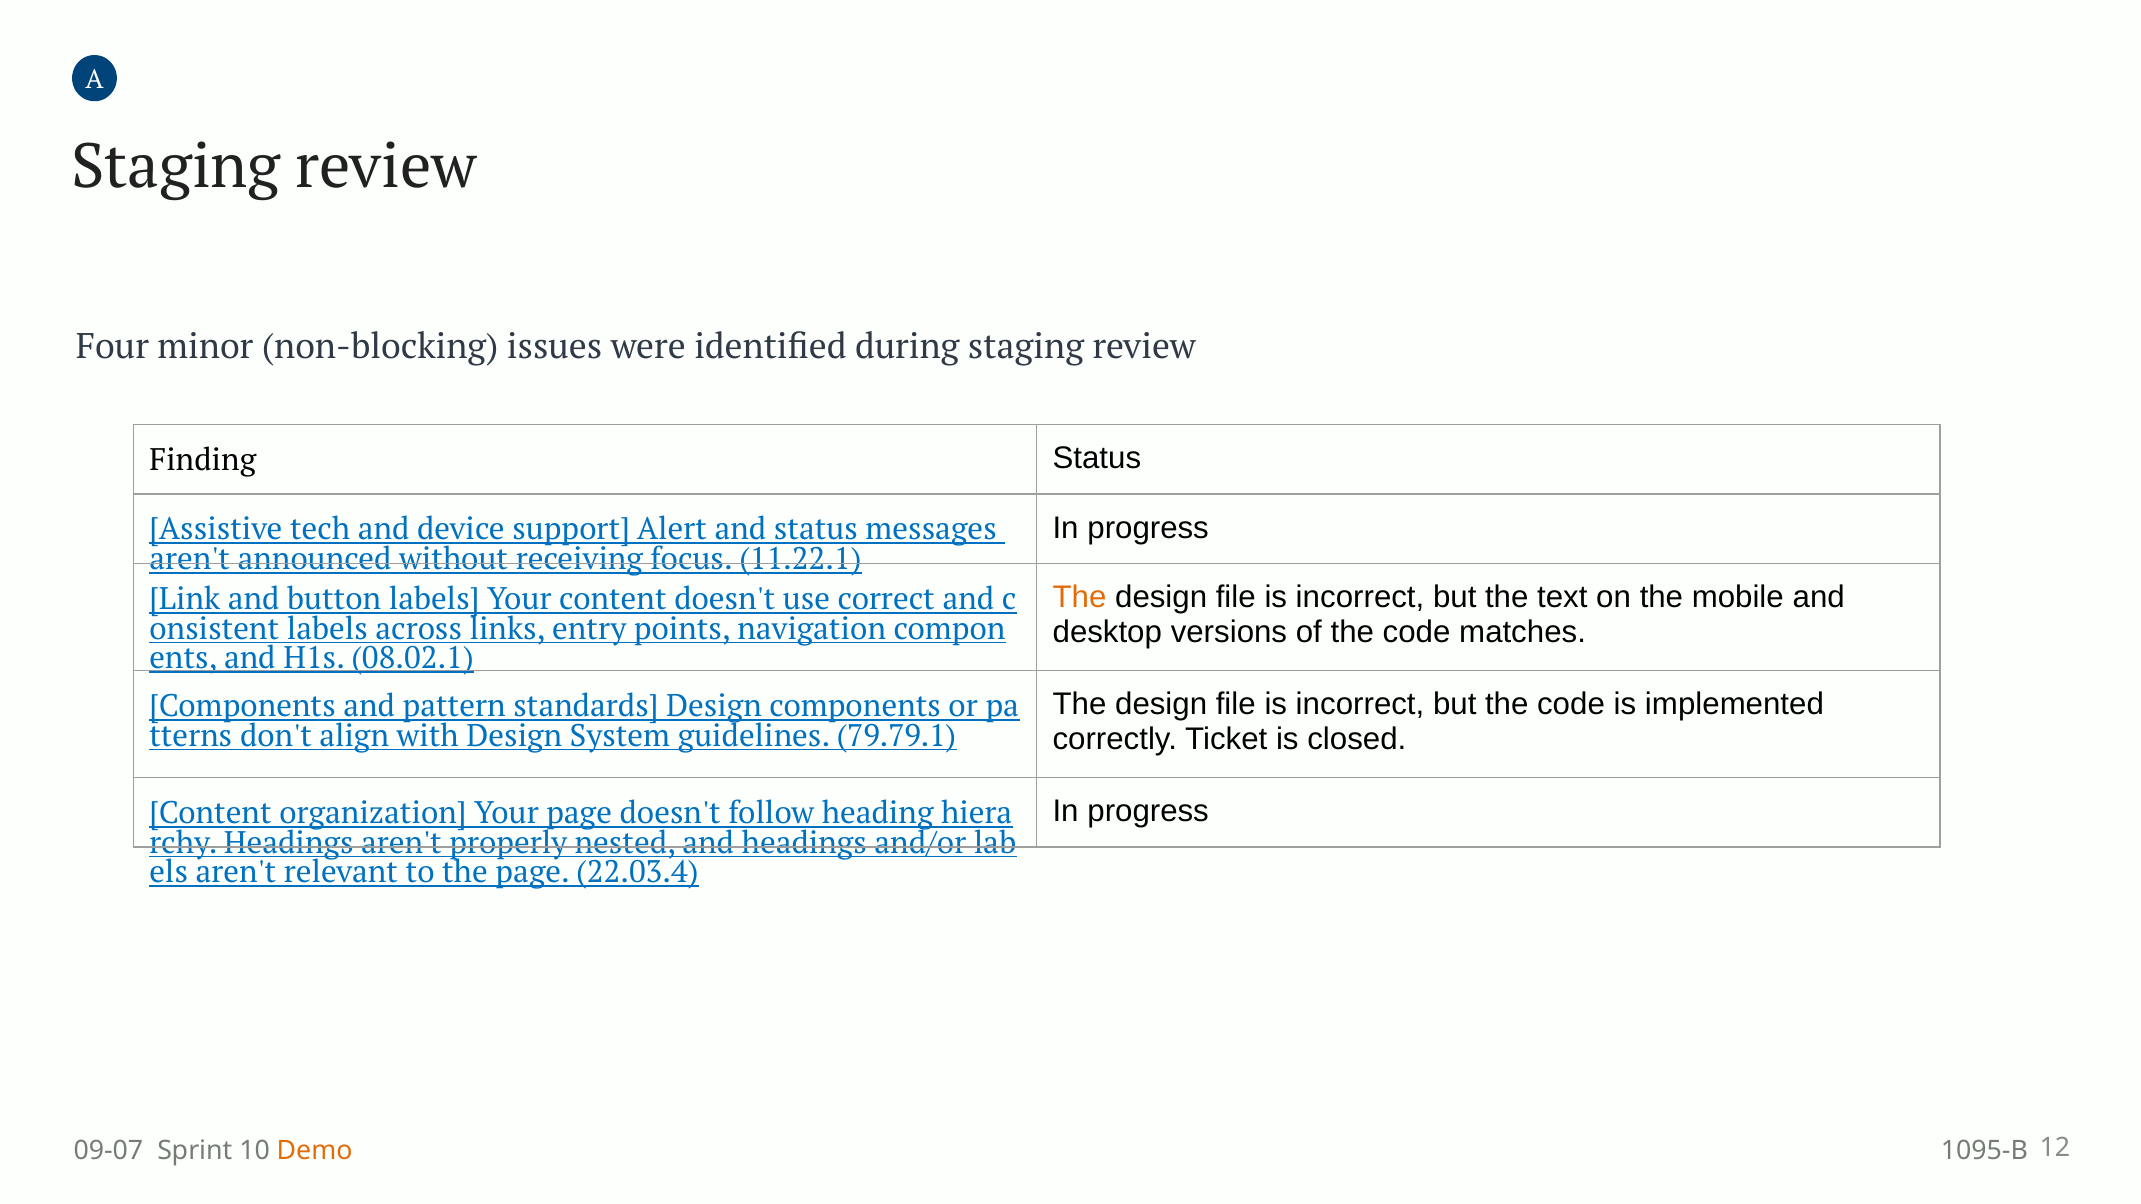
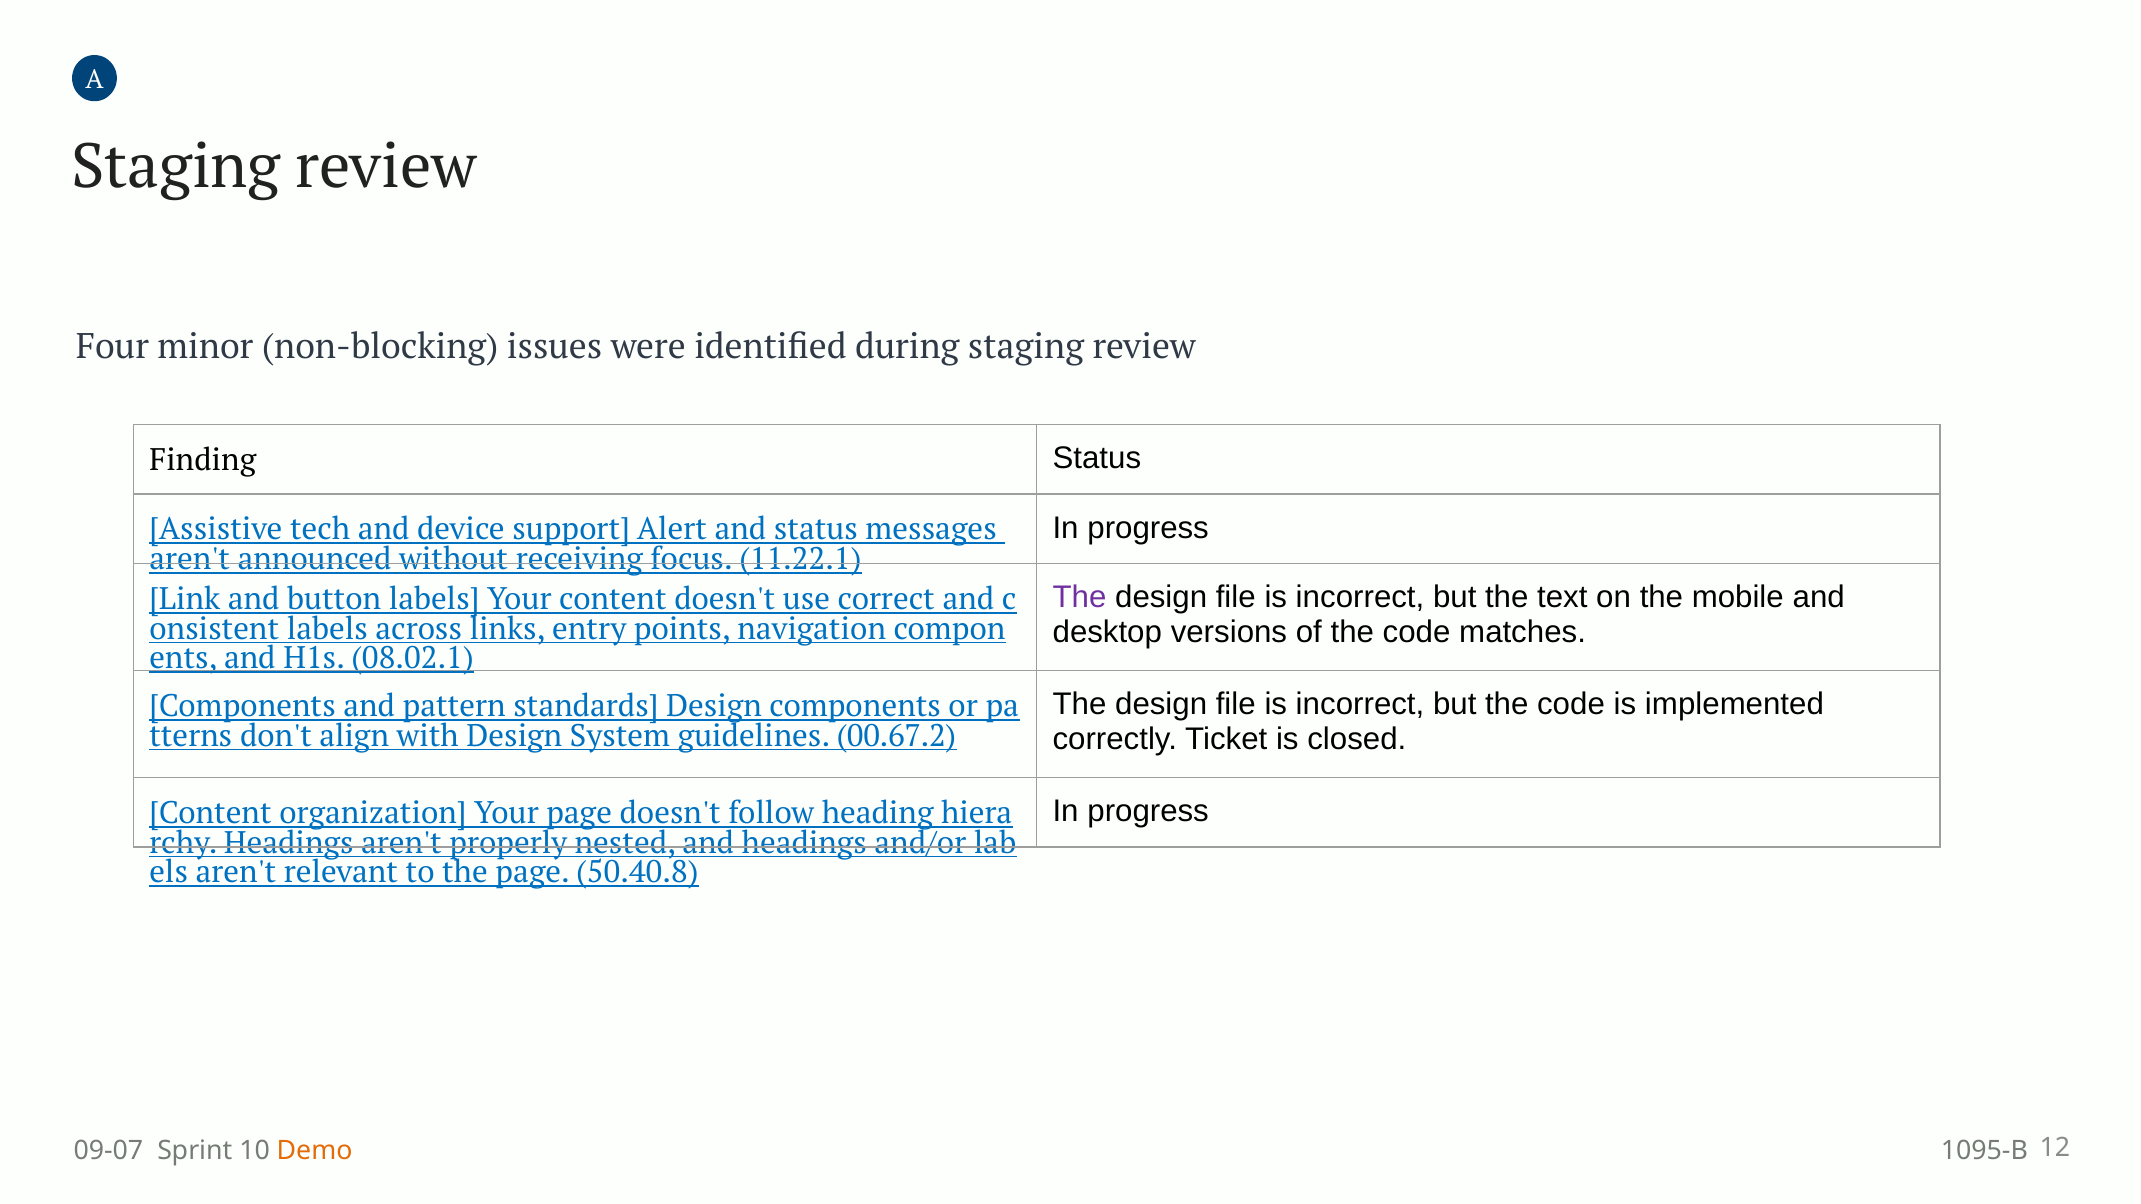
The at (1080, 598) colour: orange -> purple
79.79.1: 79.79.1 -> 00.67.2
22.03.4: 22.03.4 -> 50.40.8
